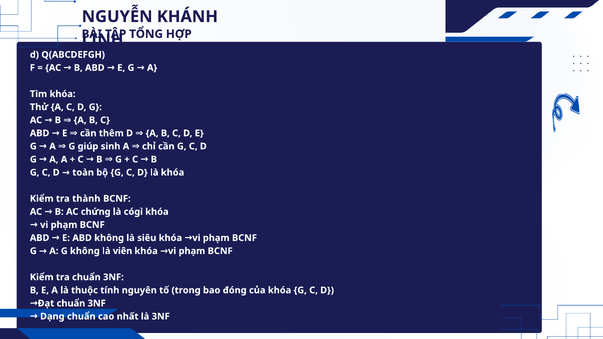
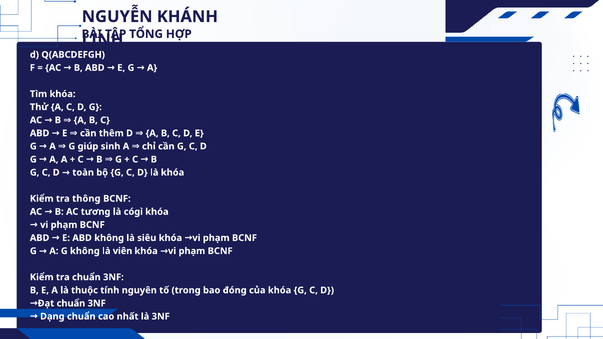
thành: thành -> thông
chứng: chứng -> tương
